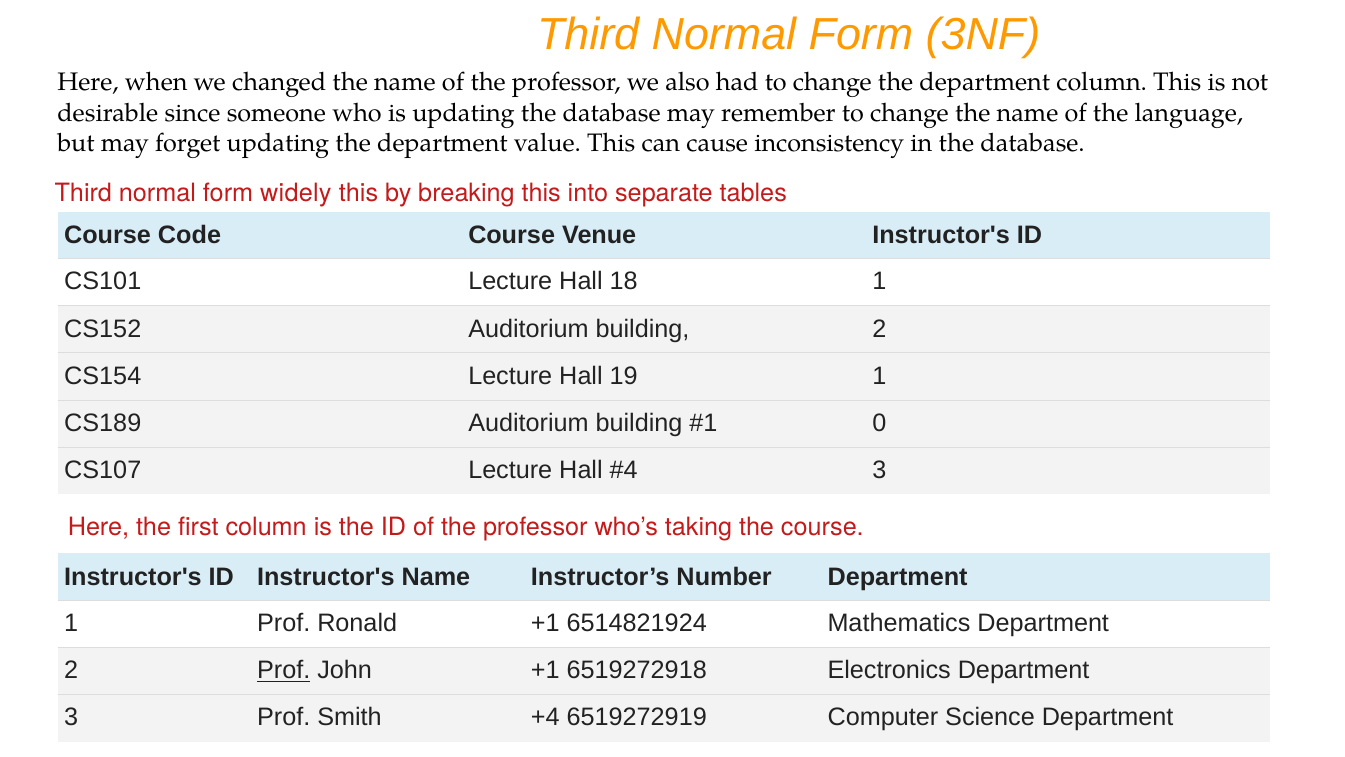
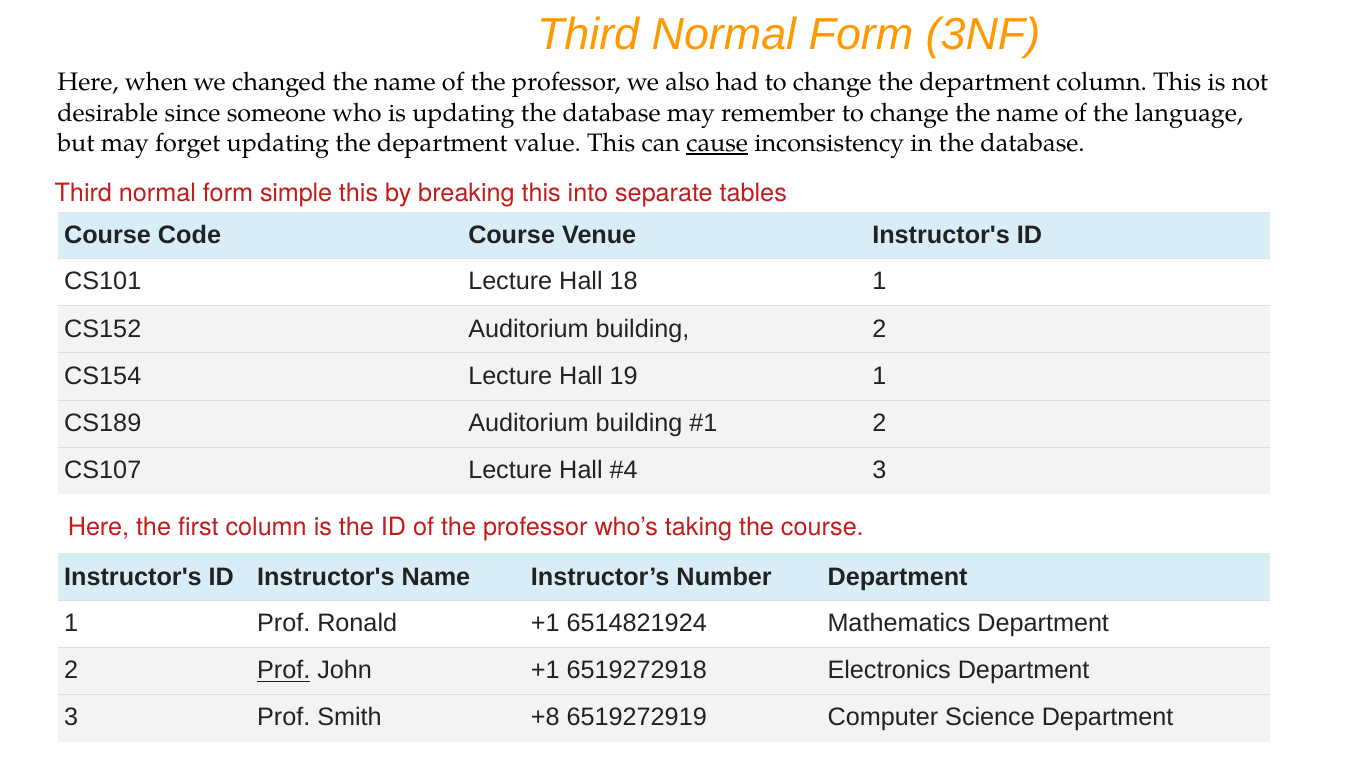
cause underline: none -> present
widely: widely -> simple
0 at (879, 423): 0 -> 2
+4: +4 -> +8
